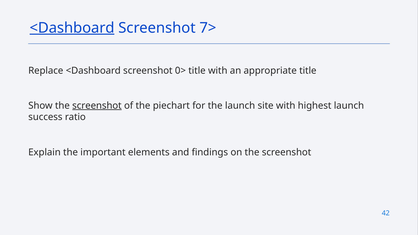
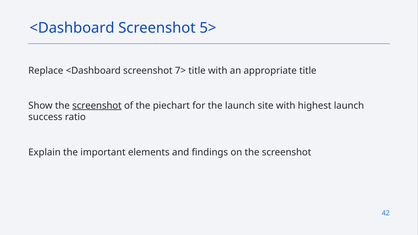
<Dashboard at (72, 28) underline: present -> none
7>: 7> -> 5>
0>: 0> -> 7>
